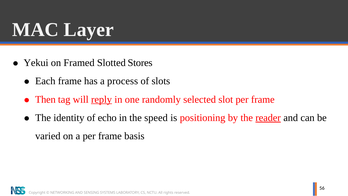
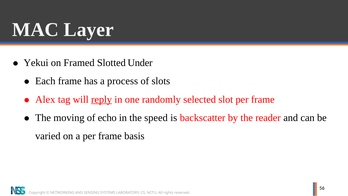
Stores: Stores -> Under
Then: Then -> Alex
identity: identity -> moving
positioning: positioning -> backscatter
reader underline: present -> none
